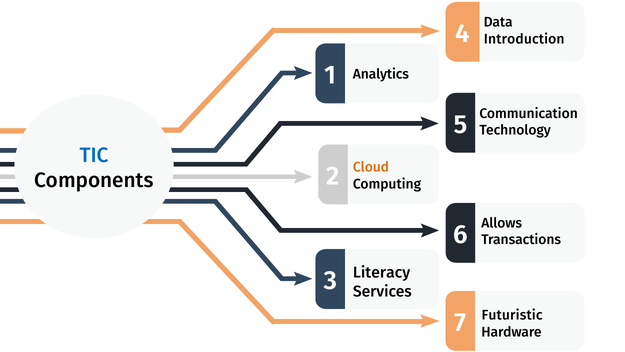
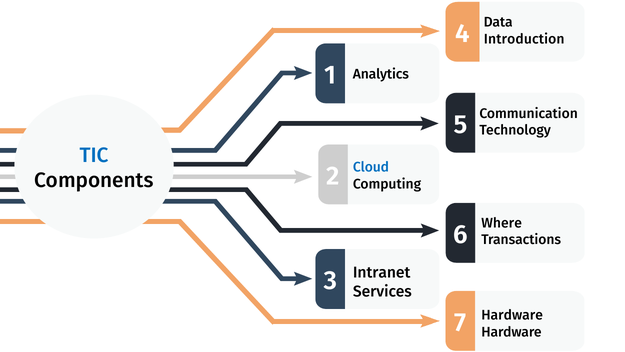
Cloud colour: orange -> blue
Allows: Allows -> Where
Literacy: Literacy -> Intranet
7 Futuristic: Futuristic -> Hardware
